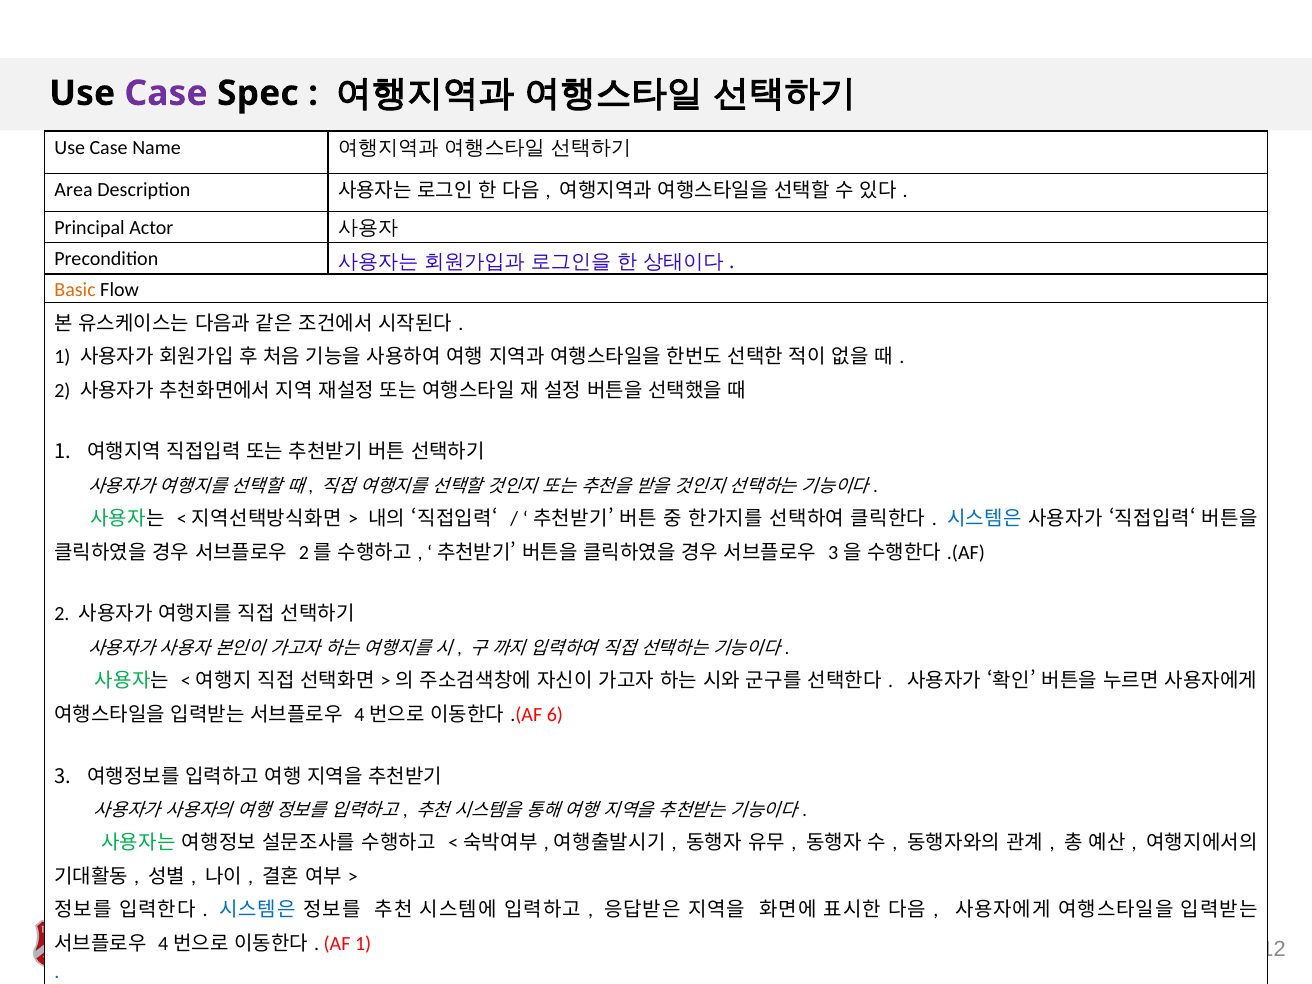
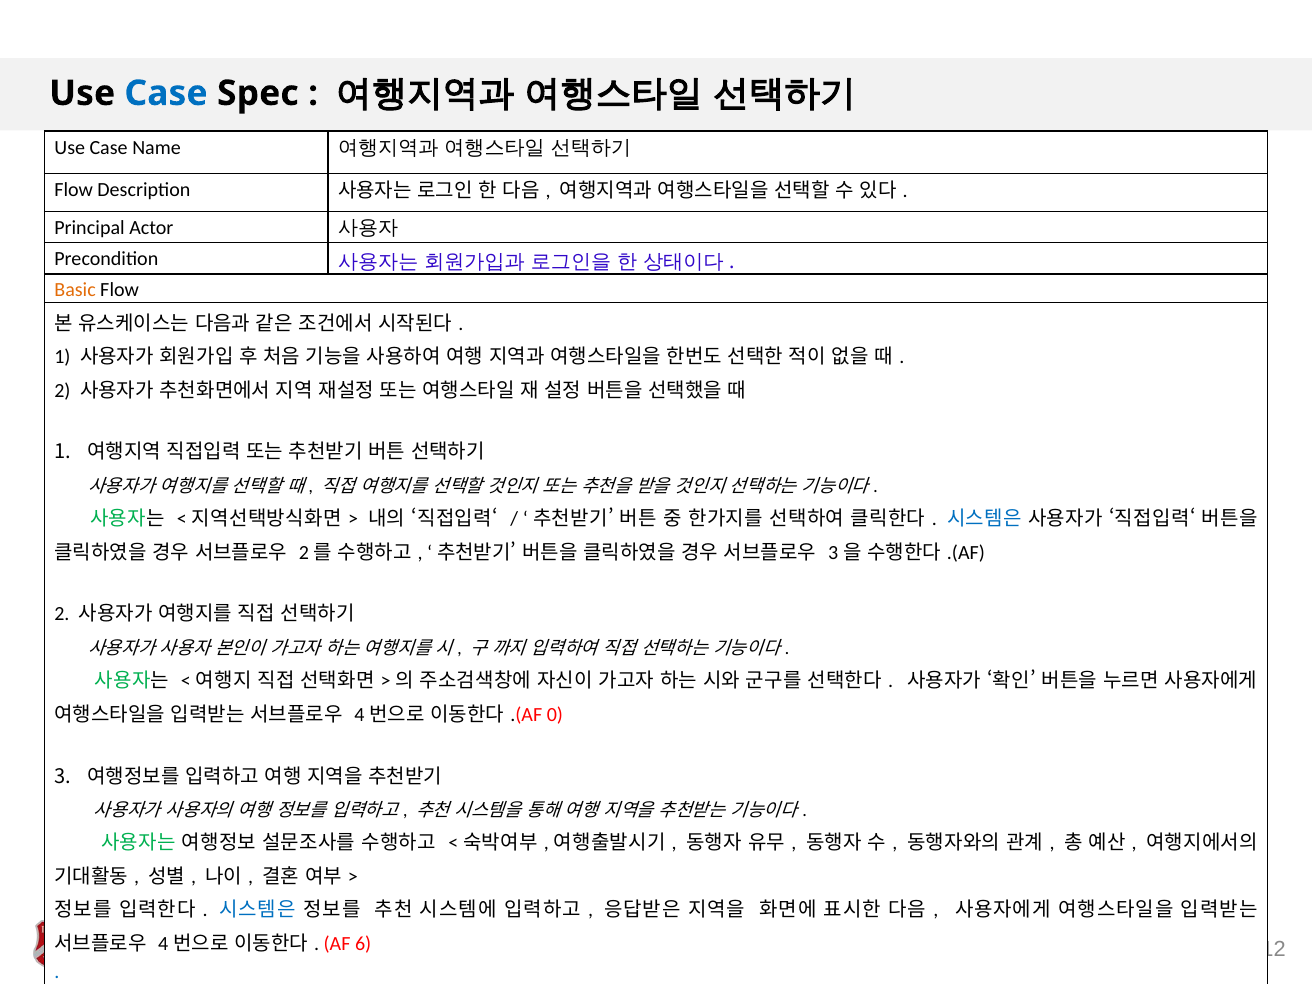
Case at (166, 93) colour: purple -> blue
Area at (74, 190): Area -> Flow
6: 6 -> 0
AF 1: 1 -> 6
